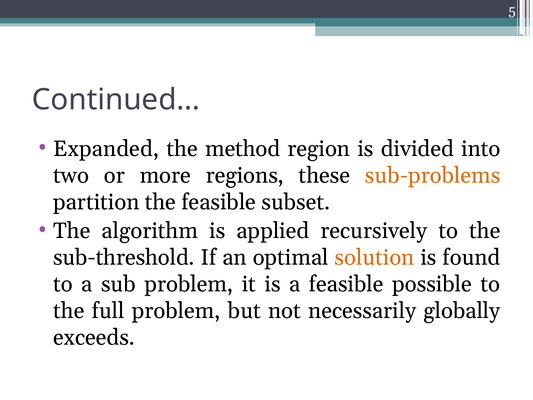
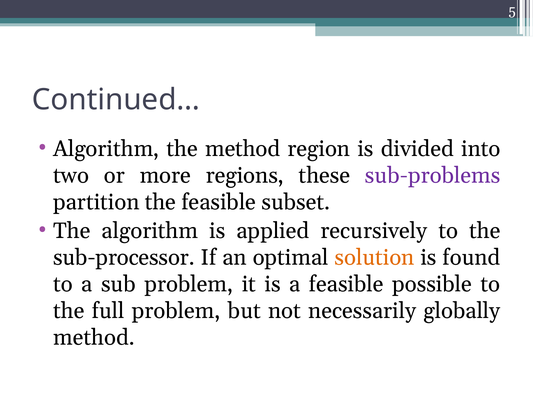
Expanded at (106, 149): Expanded -> Algorithm
sub-problems colour: orange -> purple
sub-threshold: sub-threshold -> sub-processor
exceeds at (94, 337): exceeds -> method
